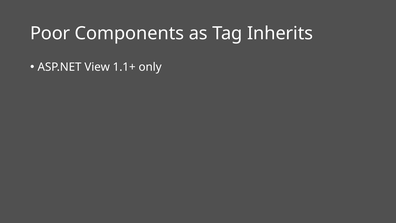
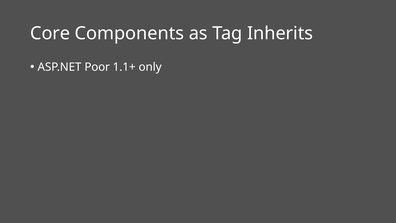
Poor: Poor -> Core
View: View -> Poor
